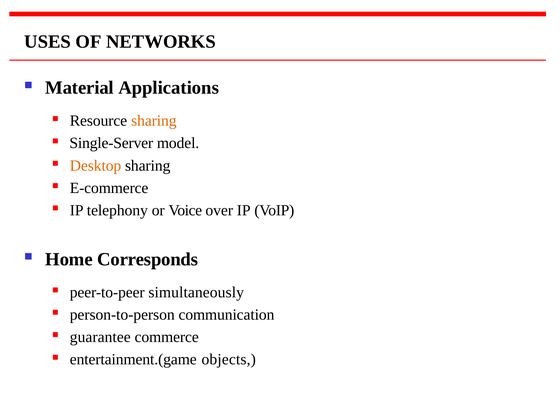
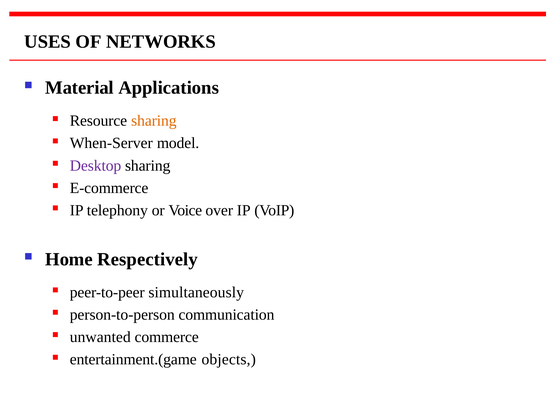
Single-Server: Single-Server -> When-Server
Desktop colour: orange -> purple
Corresponds: Corresponds -> Respectively
guarantee: guarantee -> unwanted
